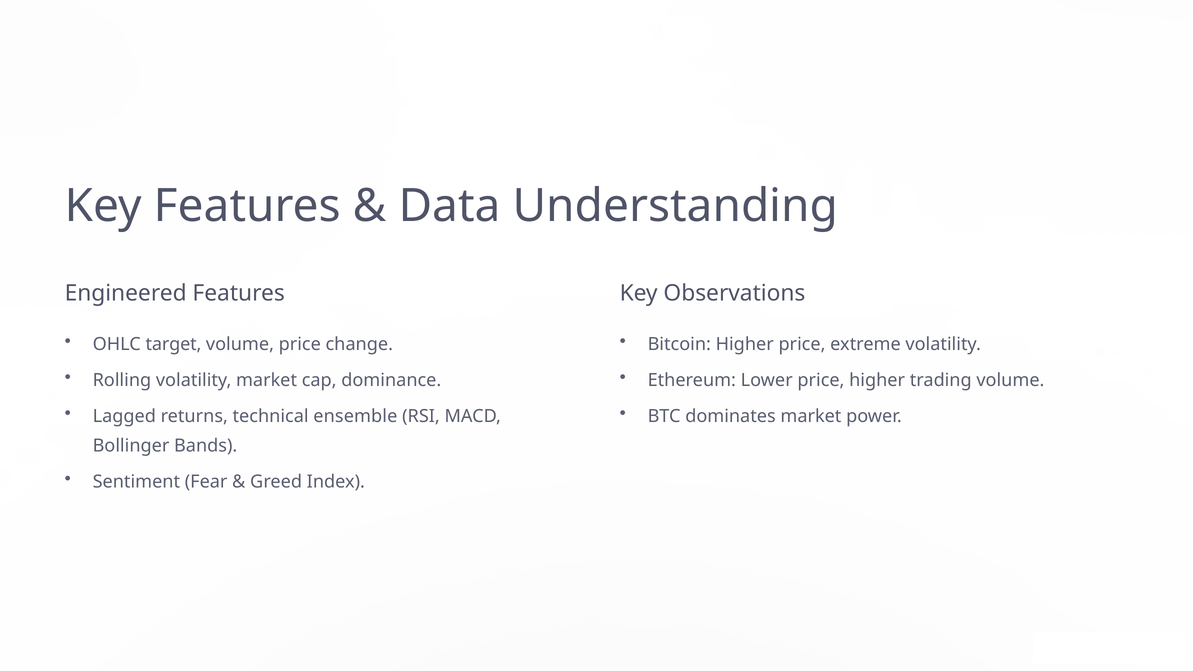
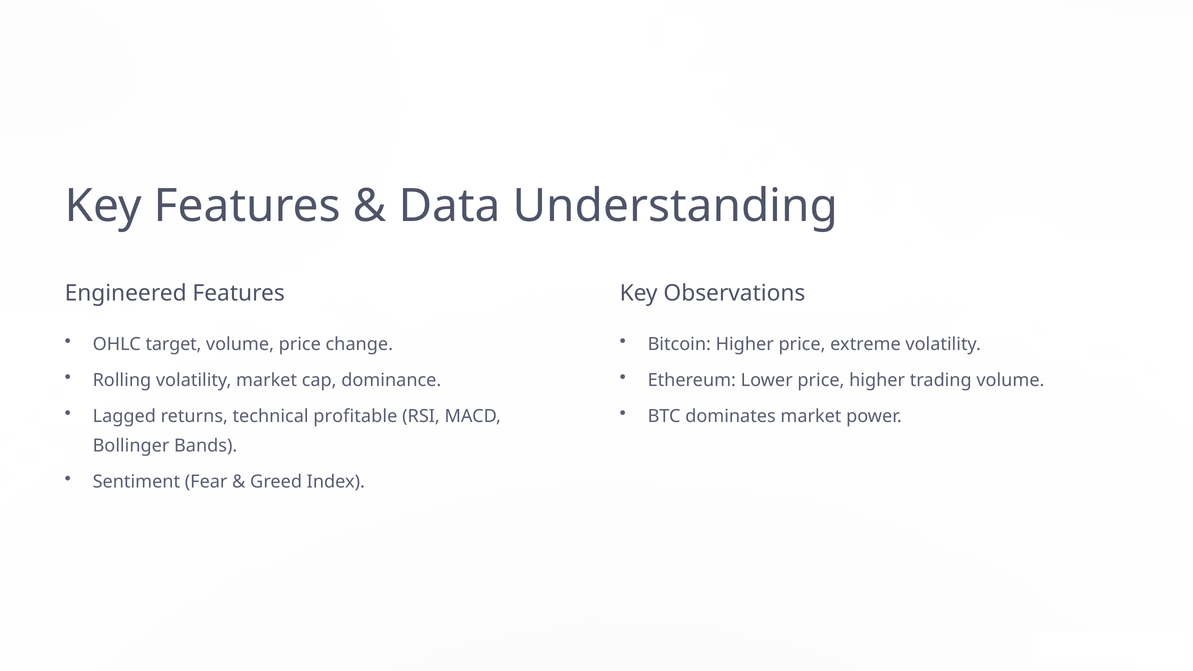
ensemble: ensemble -> profitable
